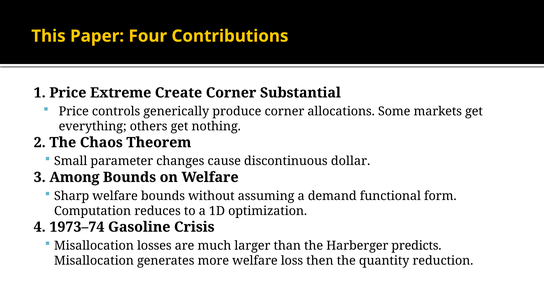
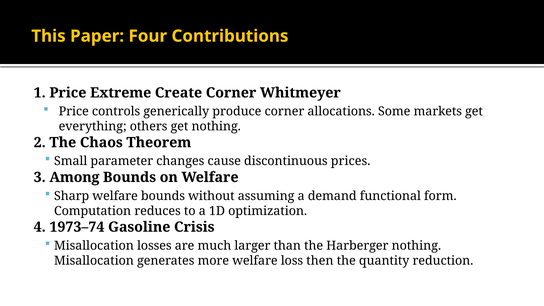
Substantial: Substantial -> Whitmeyer
dollar: dollar -> prices
Harberger predicts: predicts -> nothing
